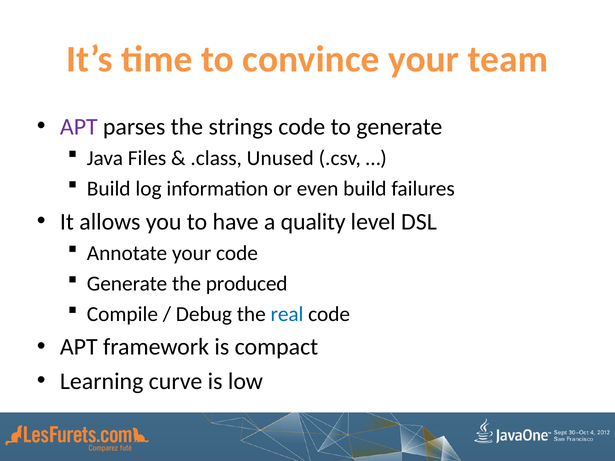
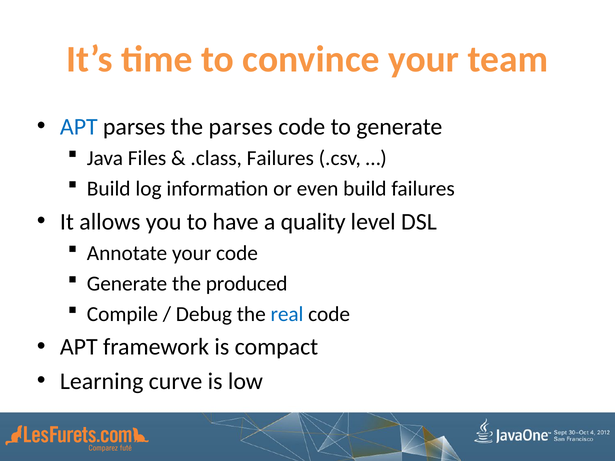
APT at (79, 127) colour: purple -> blue
the strings: strings -> parses
.class Unused: Unused -> Failures
